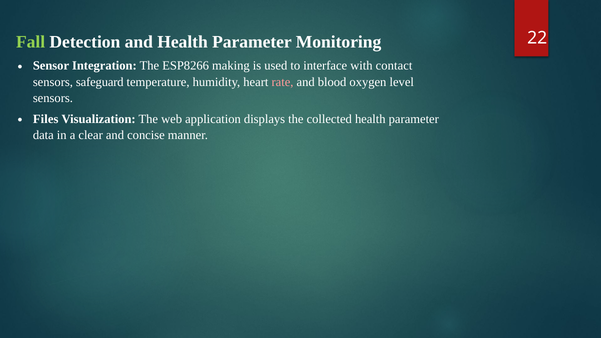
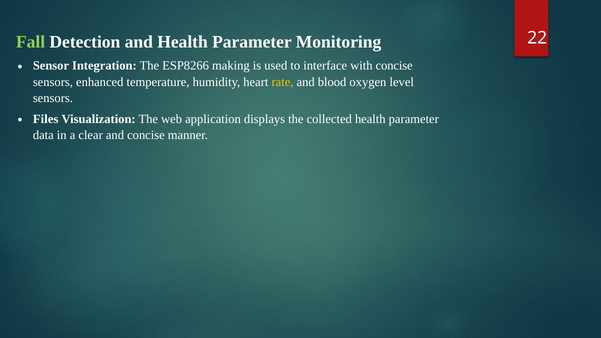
with contact: contact -> concise
safeguard: safeguard -> enhanced
rate colour: pink -> yellow
